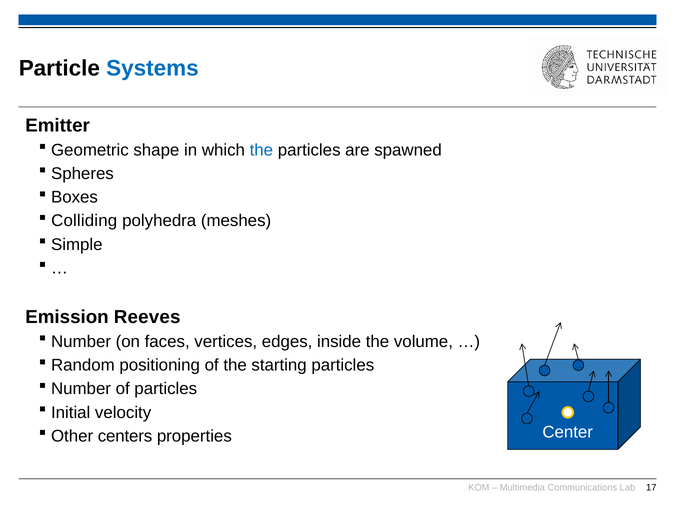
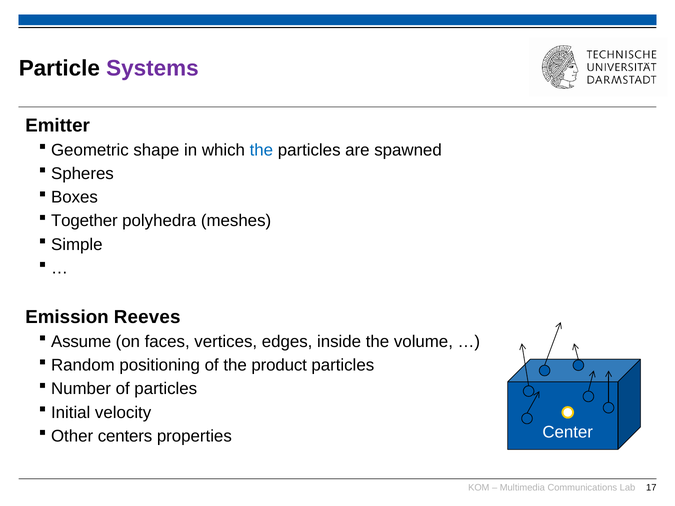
Systems colour: blue -> purple
Colliding: Colliding -> Together
Number at (81, 342): Number -> Assume
starting: starting -> product
